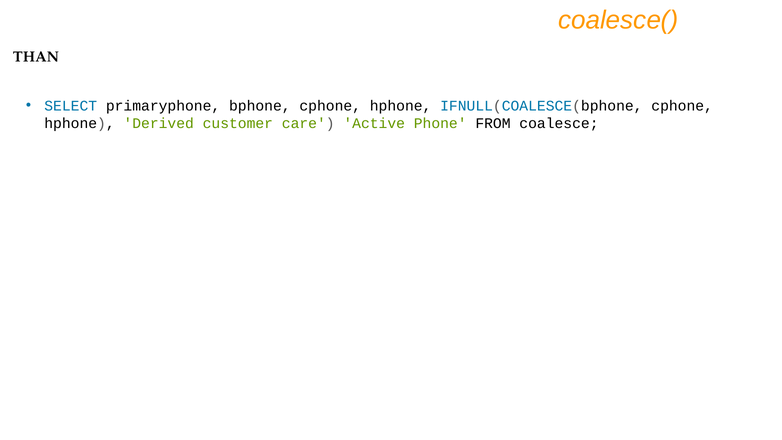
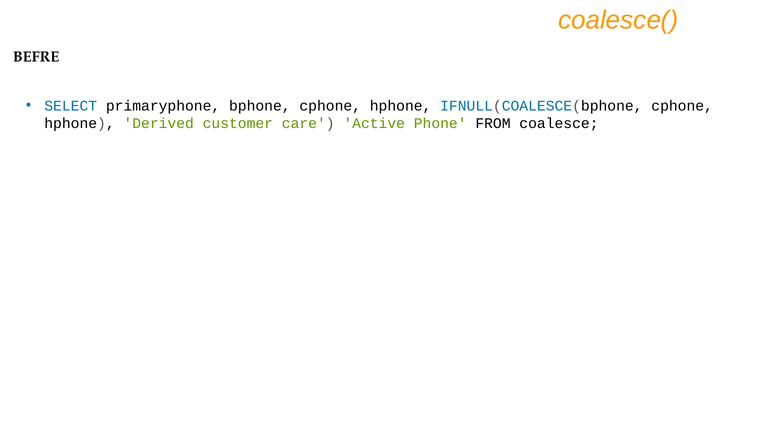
THAN: THAN -> BEFRE
